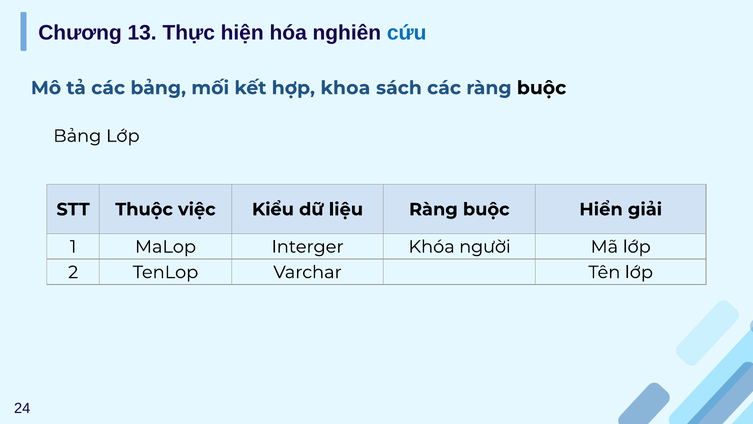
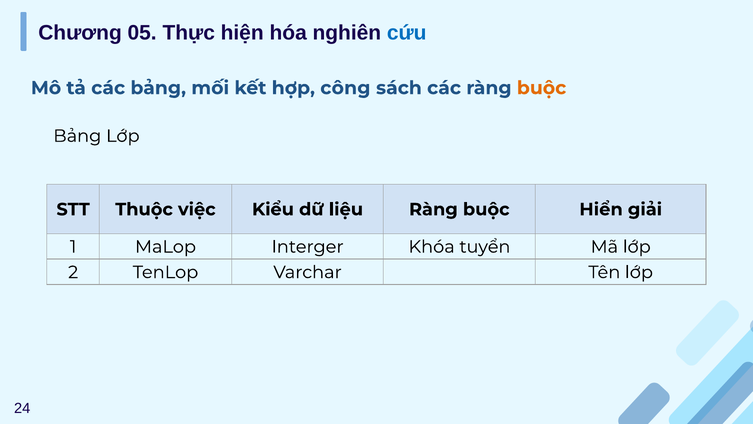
13: 13 -> 05
khoa: khoa -> công
buộc at (542, 88) colour: black -> orange
người: người -> tuyển
